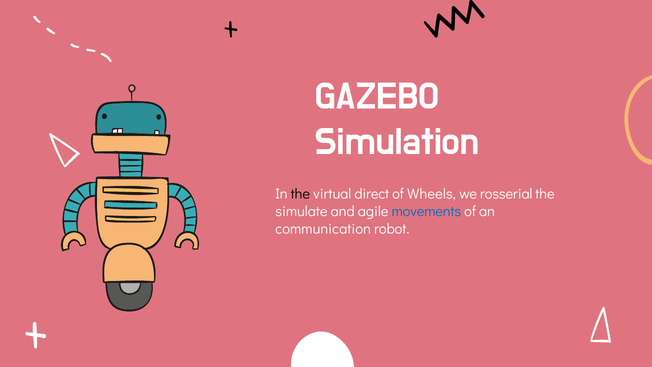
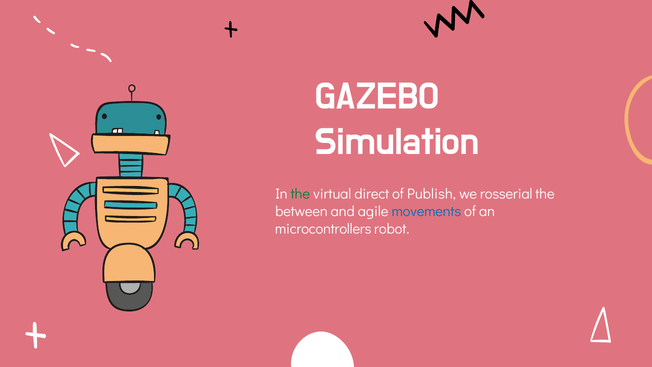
the at (300, 194) colour: black -> green
Wheels: Wheels -> Publish
simulate: simulate -> between
communication: communication -> microcontrollers
